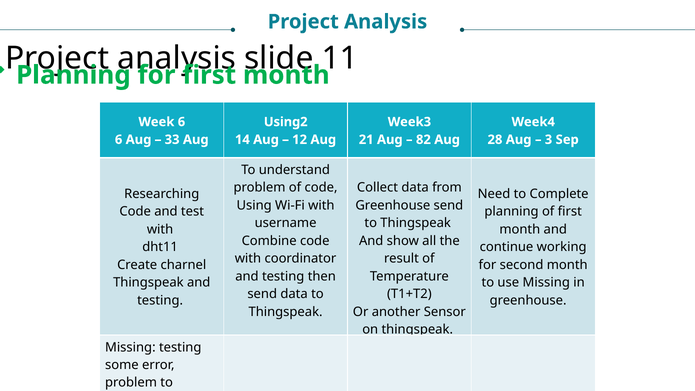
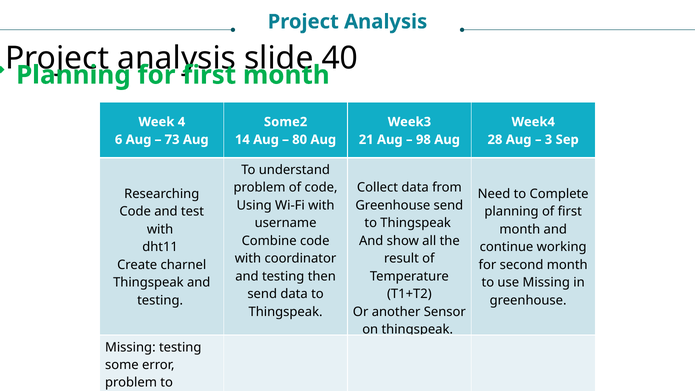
11: 11 -> 40
Week 6: 6 -> 4
Using2: Using2 -> Some2
33: 33 -> 73
12: 12 -> 80
82: 82 -> 98
